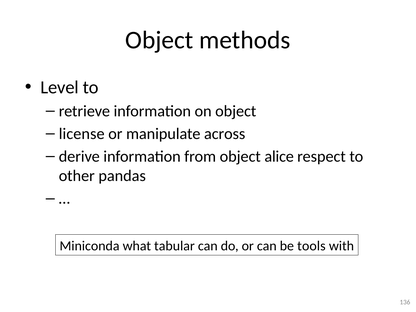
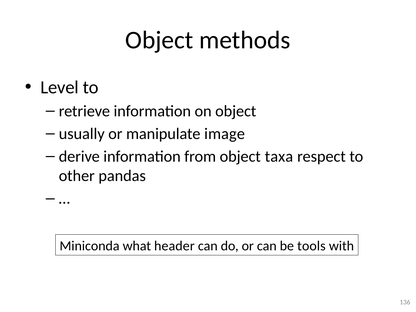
license: license -> usually
across: across -> image
alice: alice -> taxa
tabular: tabular -> header
